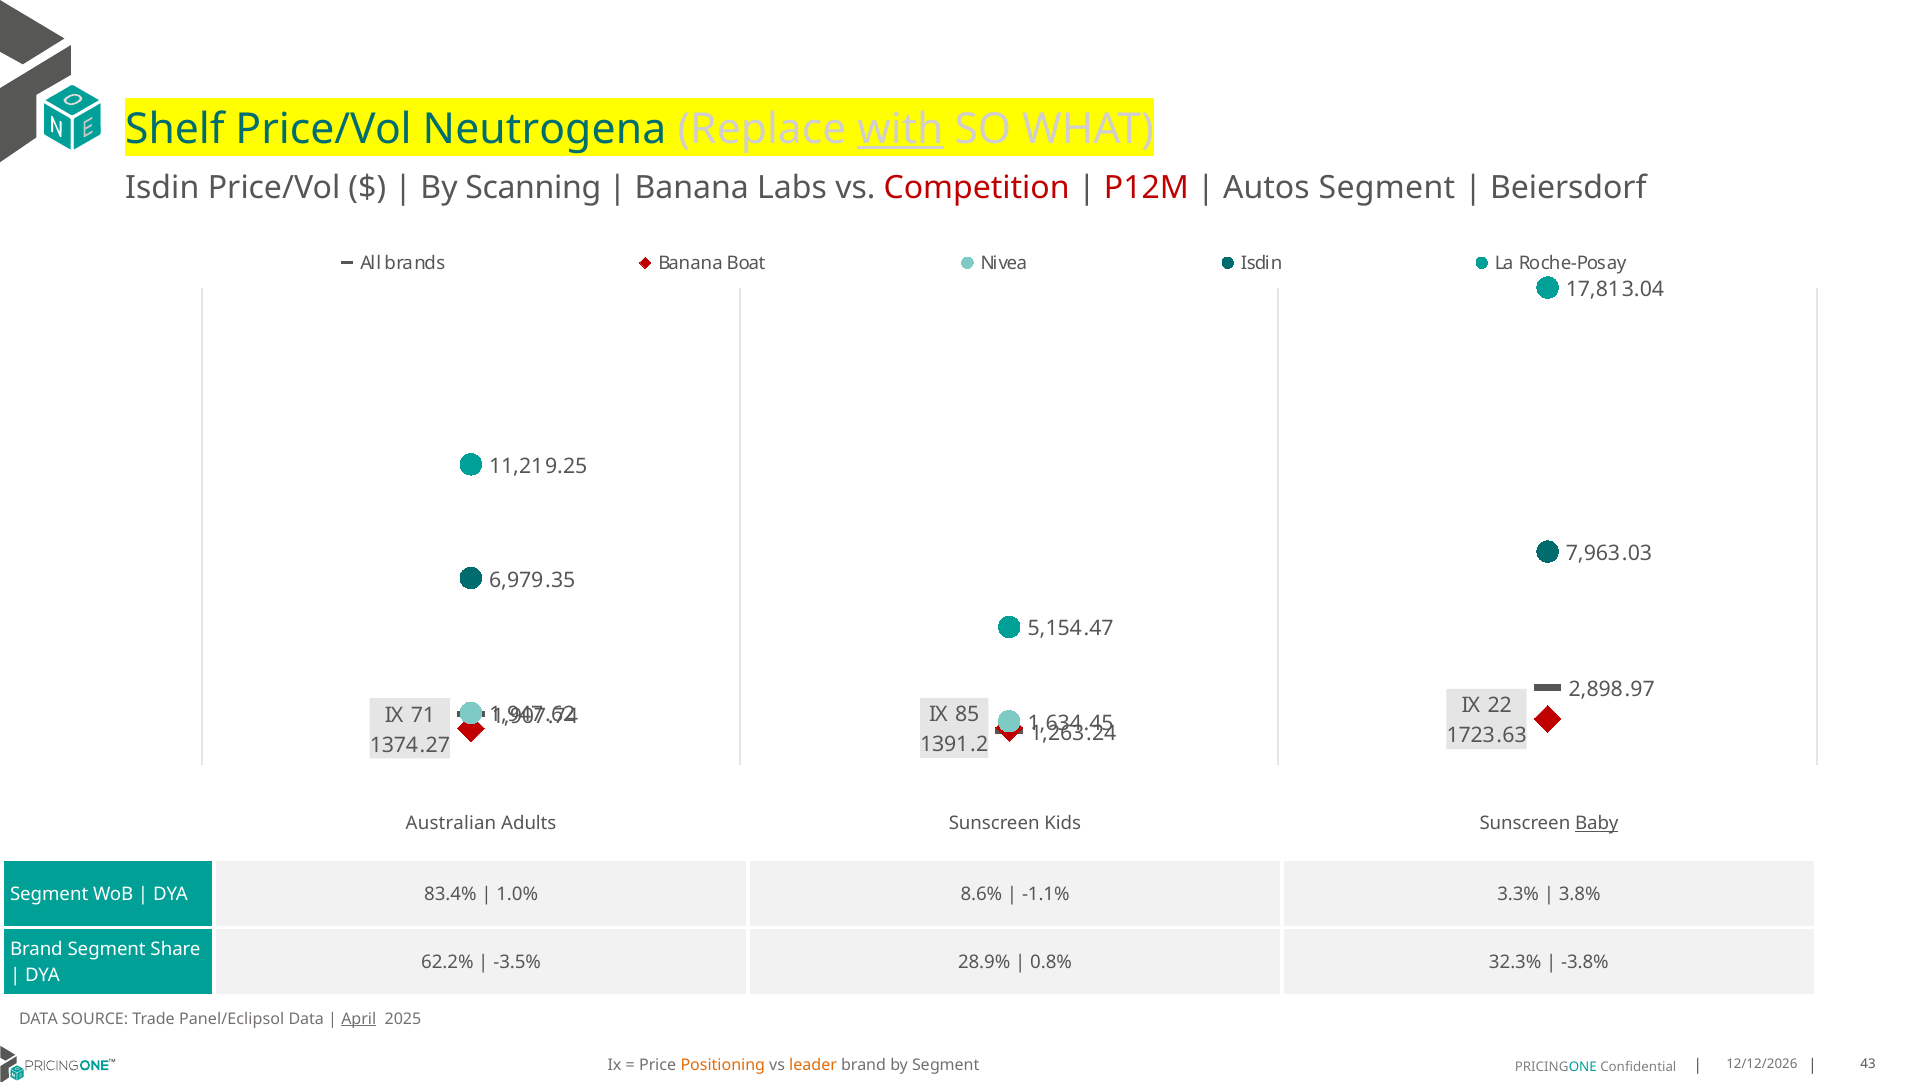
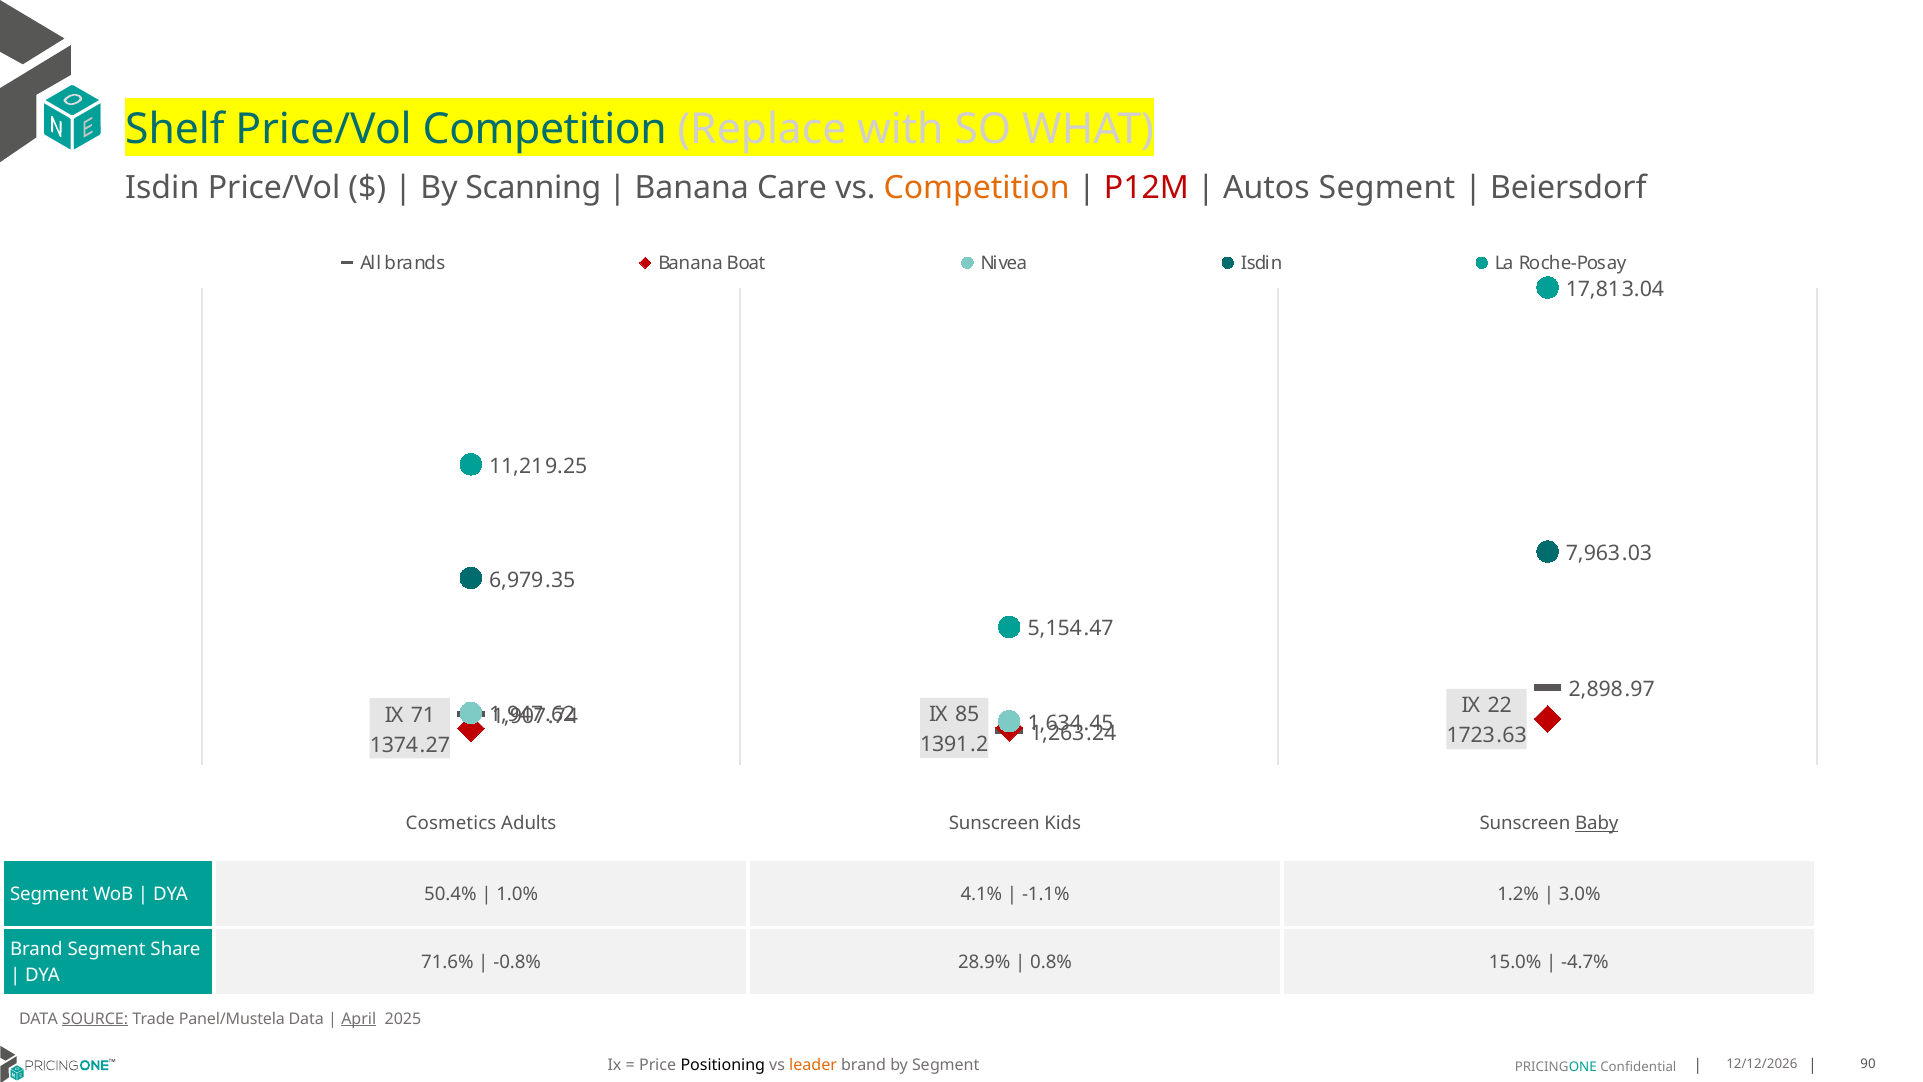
Price/Vol Neutrogena: Neutrogena -> Competition
with underline: present -> none
Labs: Labs -> Care
Competition at (977, 187) colour: red -> orange
Australian: Australian -> Cosmetics
83.4%: 83.4% -> 50.4%
8.6%: 8.6% -> 4.1%
3.3%: 3.3% -> 1.2%
3.8%: 3.8% -> 3.0%
62.2%: 62.2% -> 71.6%
-3.5%: -3.5% -> -0.8%
32.3%: 32.3% -> 15.0%
-3.8%: -3.8% -> -4.7%
SOURCE underline: none -> present
Panel/Eclipsol: Panel/Eclipsol -> Panel/Mustela
Positioning colour: orange -> black
43: 43 -> 90
